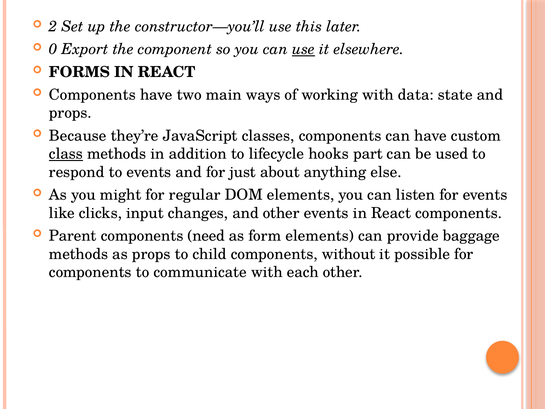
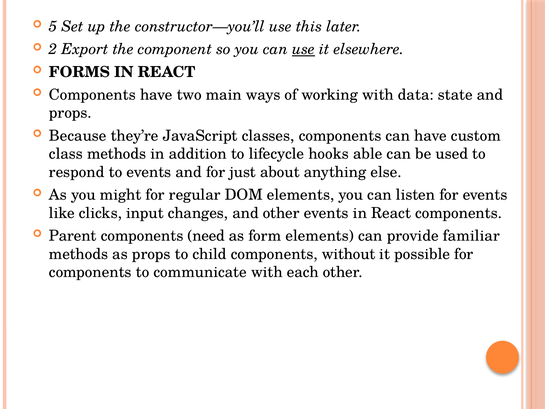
2: 2 -> 5
0: 0 -> 2
class underline: present -> none
part: part -> able
baggage: baggage -> familiar
